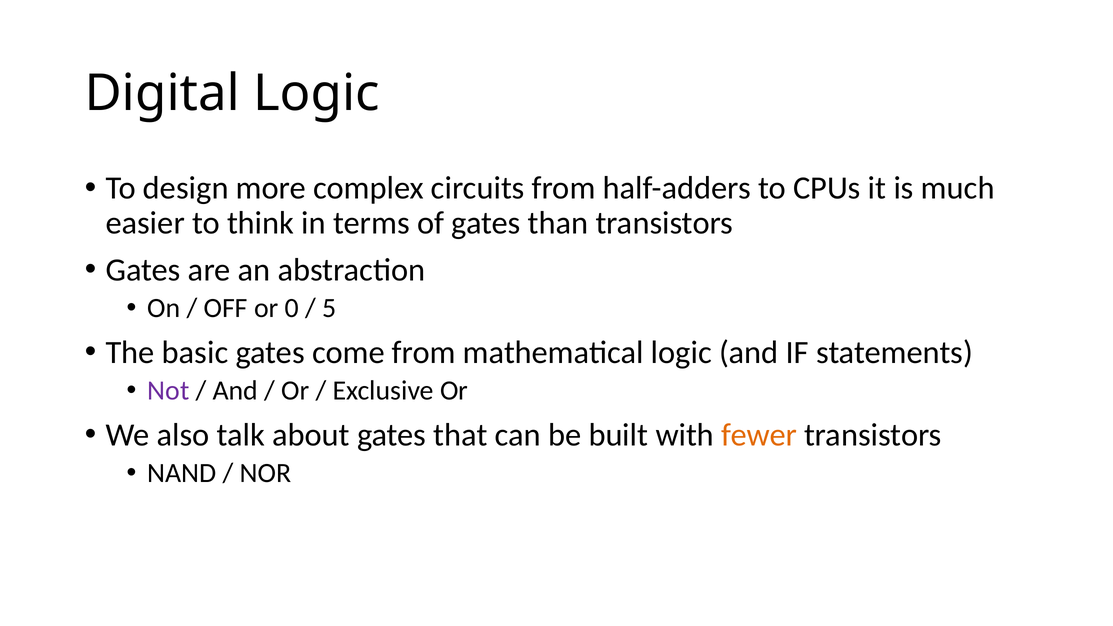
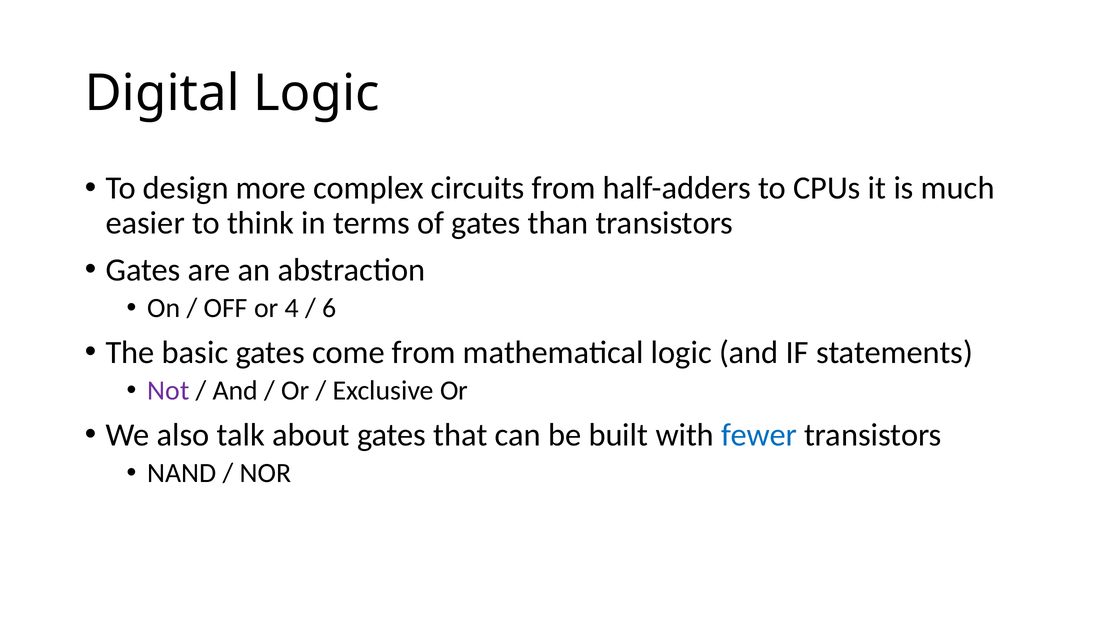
0: 0 -> 4
5: 5 -> 6
fewer colour: orange -> blue
